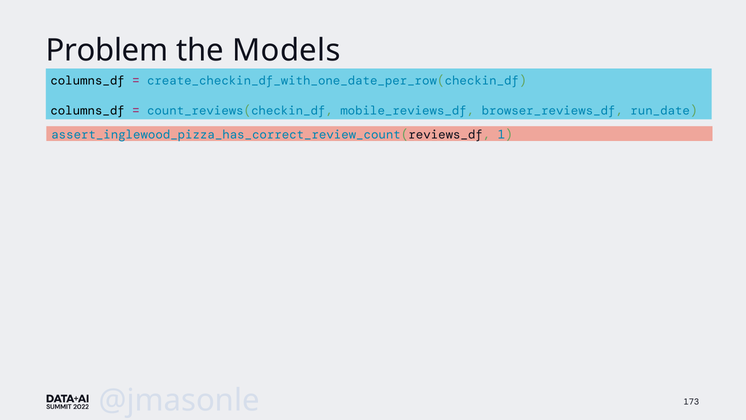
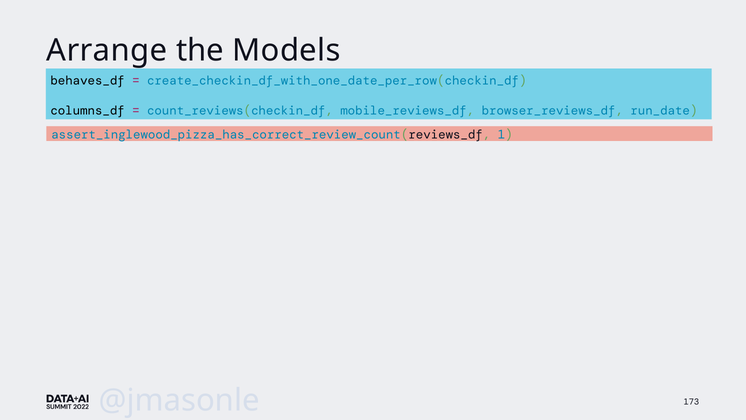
Problem: Problem -> Arrange
columns_df at (88, 81): columns_df -> behaves_df
